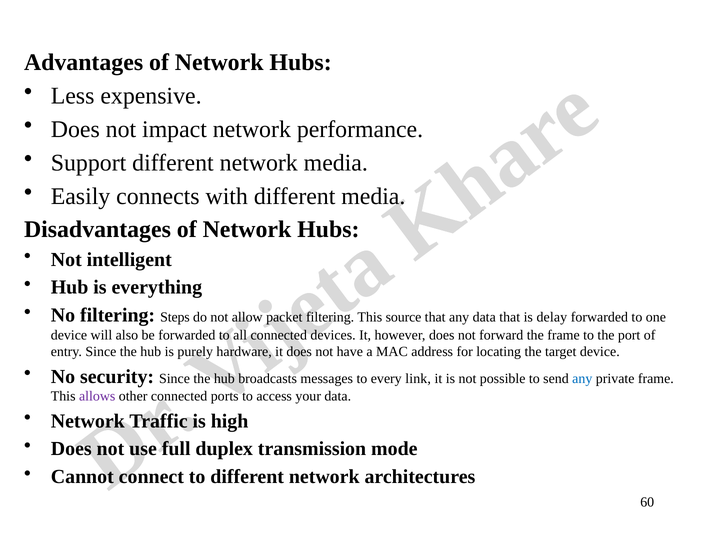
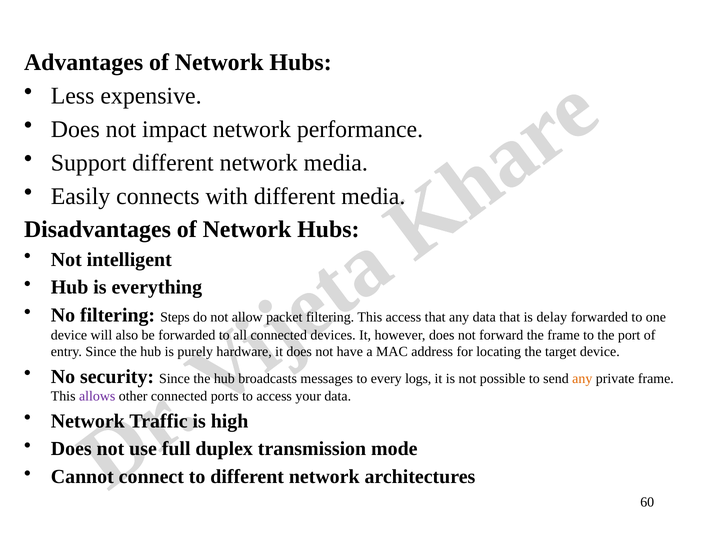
source at (404, 317): source -> access
link: link -> logs
any at (582, 378) colour: blue -> orange
